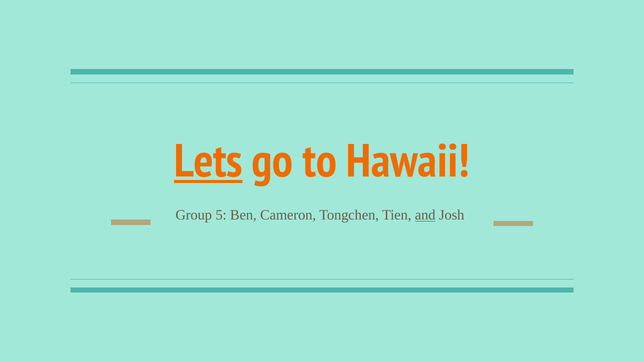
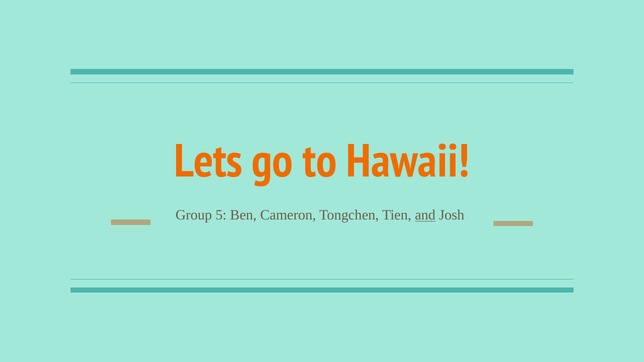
Lets underline: present -> none
